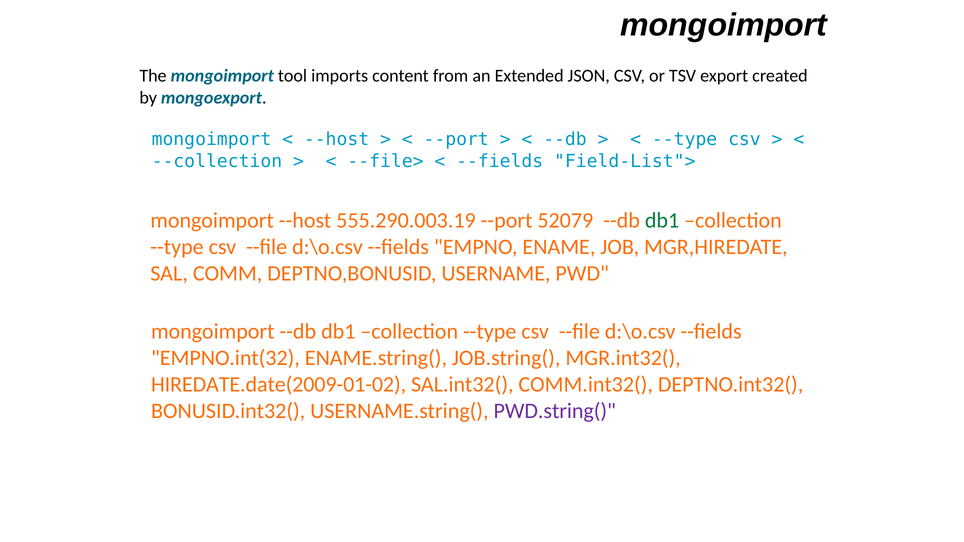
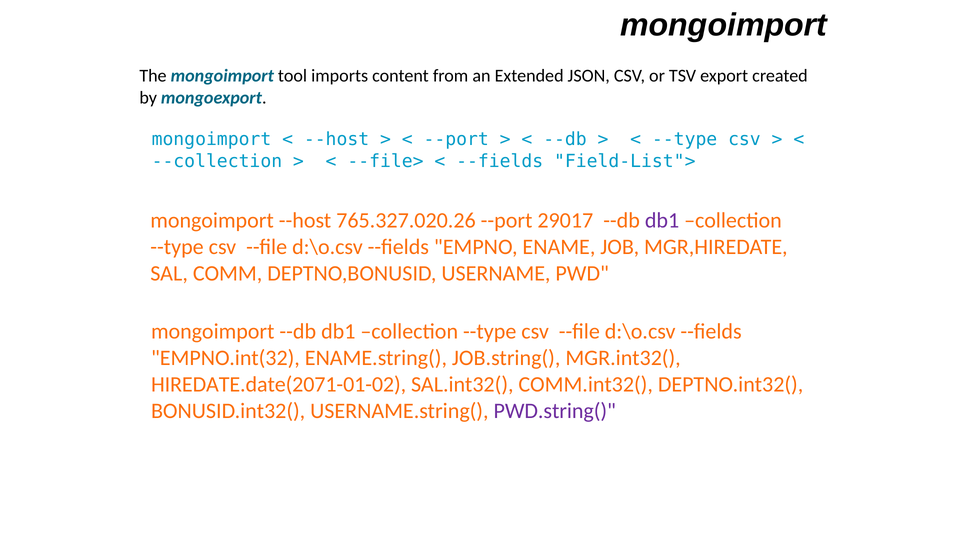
555.290.003.19: 555.290.003.19 -> 765.327.020.26
52079: 52079 -> 29017
db1 at (662, 221) colour: green -> purple
HIREDATE.date(2009-01-02: HIREDATE.date(2009-01-02 -> HIREDATE.date(2071-01-02
